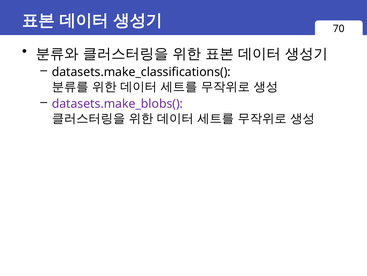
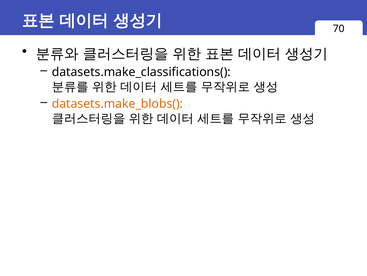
datasets.make_blobs( colour: purple -> orange
